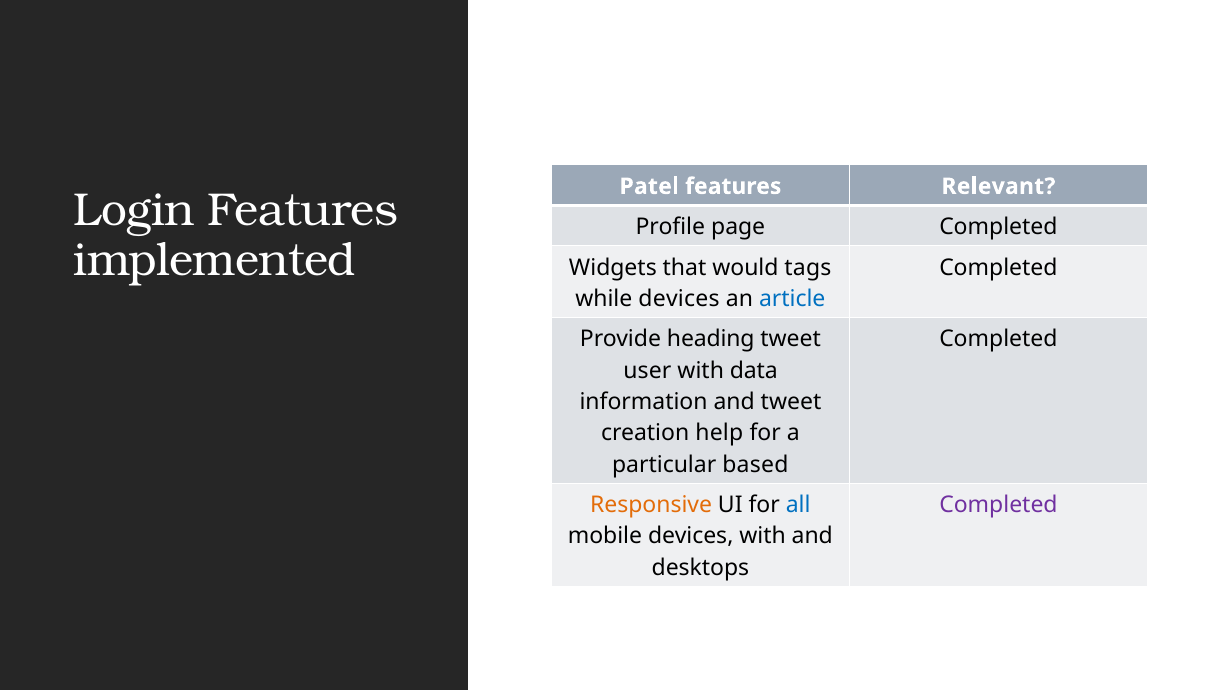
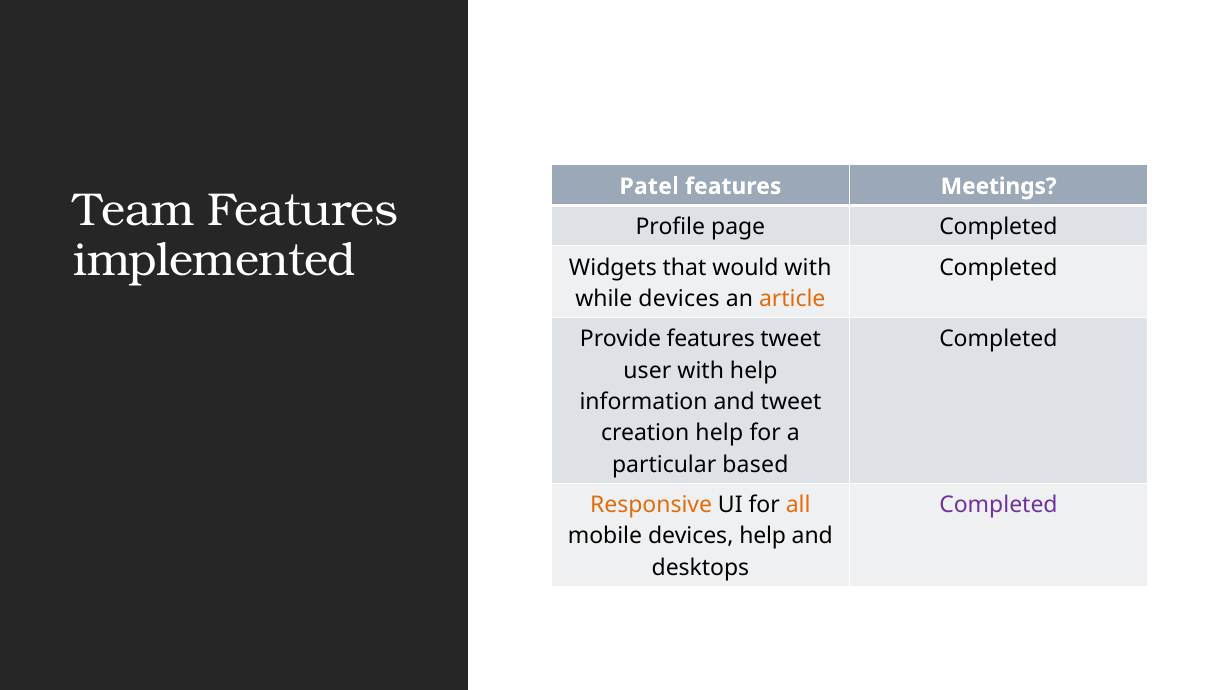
Relevant: Relevant -> Meetings
Login: Login -> Team
would tags: tags -> with
article colour: blue -> orange
Provide heading: heading -> features
with data: data -> help
all colour: blue -> orange
devices with: with -> help
